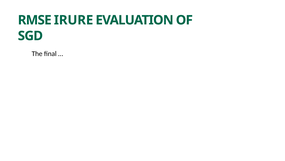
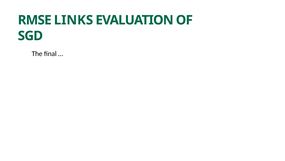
IRURE: IRURE -> LINKS
